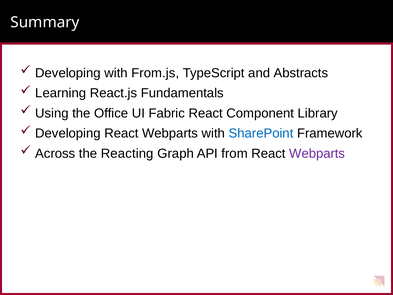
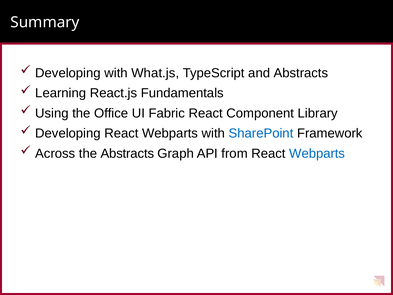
From.js: From.js -> What.js
the Reacting: Reacting -> Abstracts
Webparts at (317, 153) colour: purple -> blue
